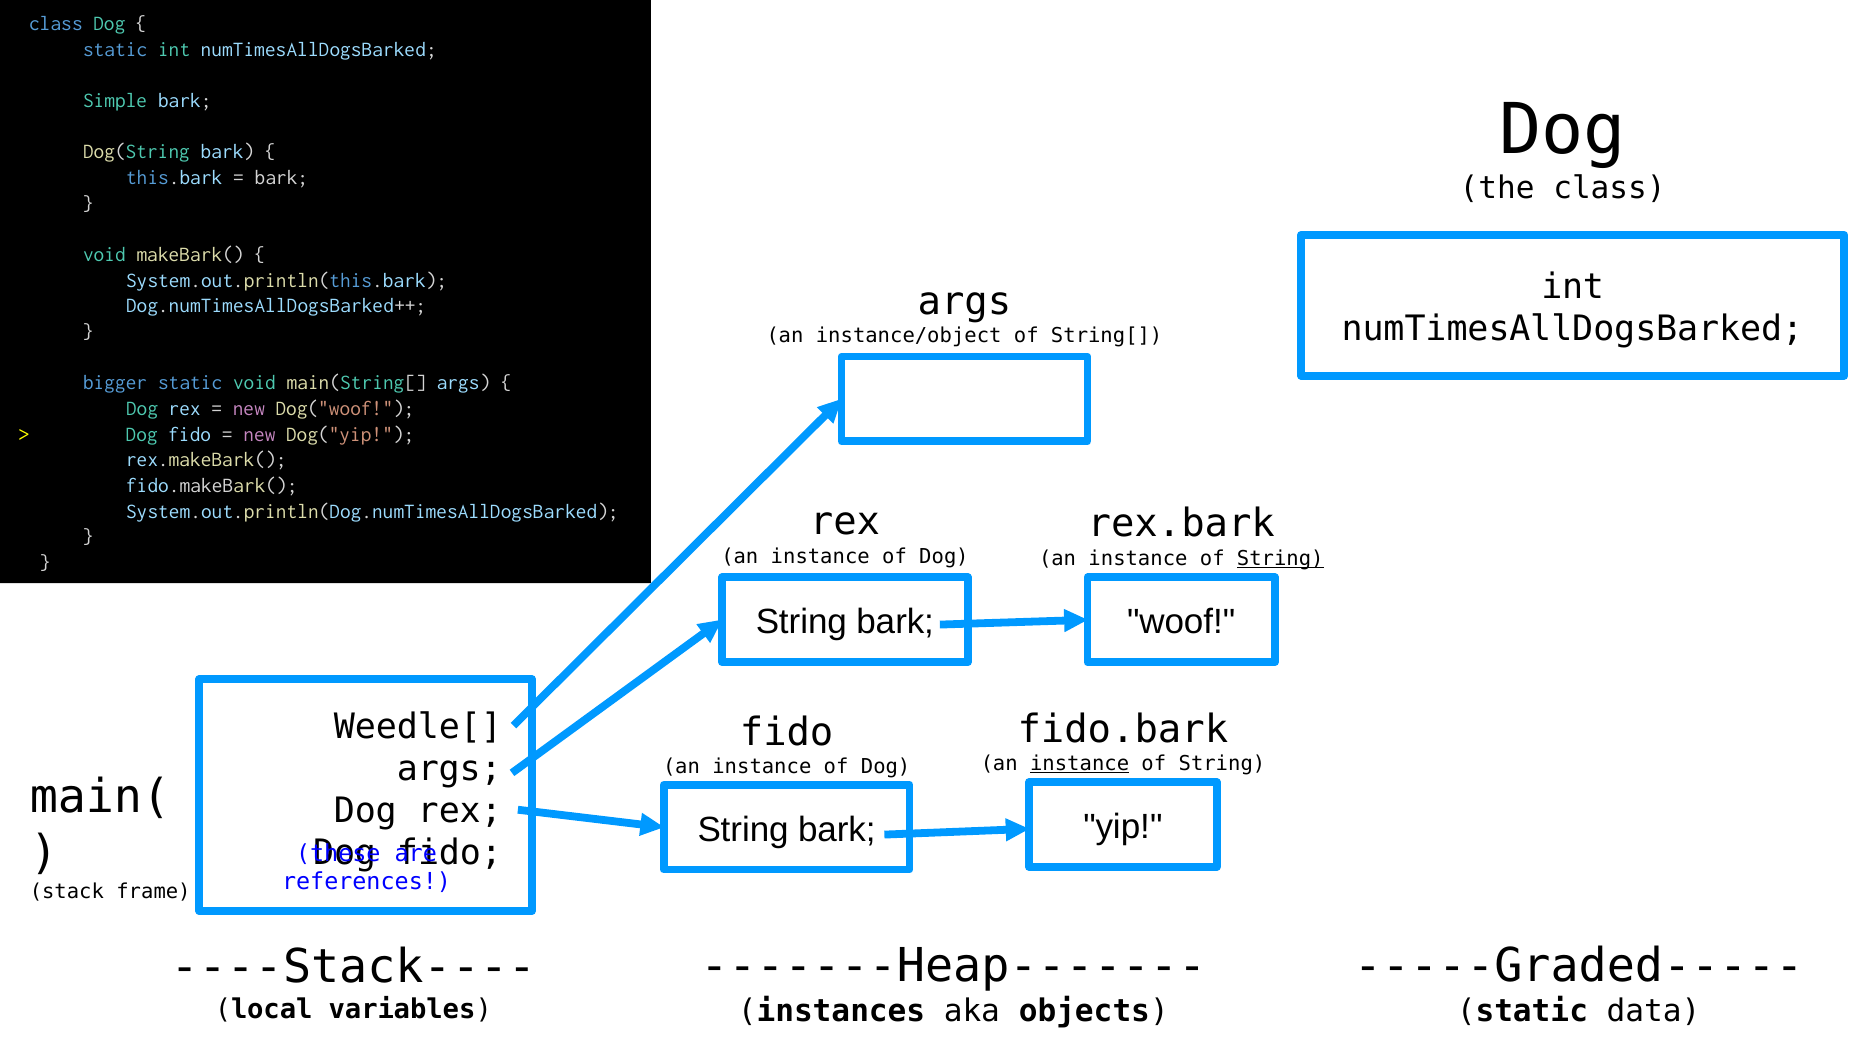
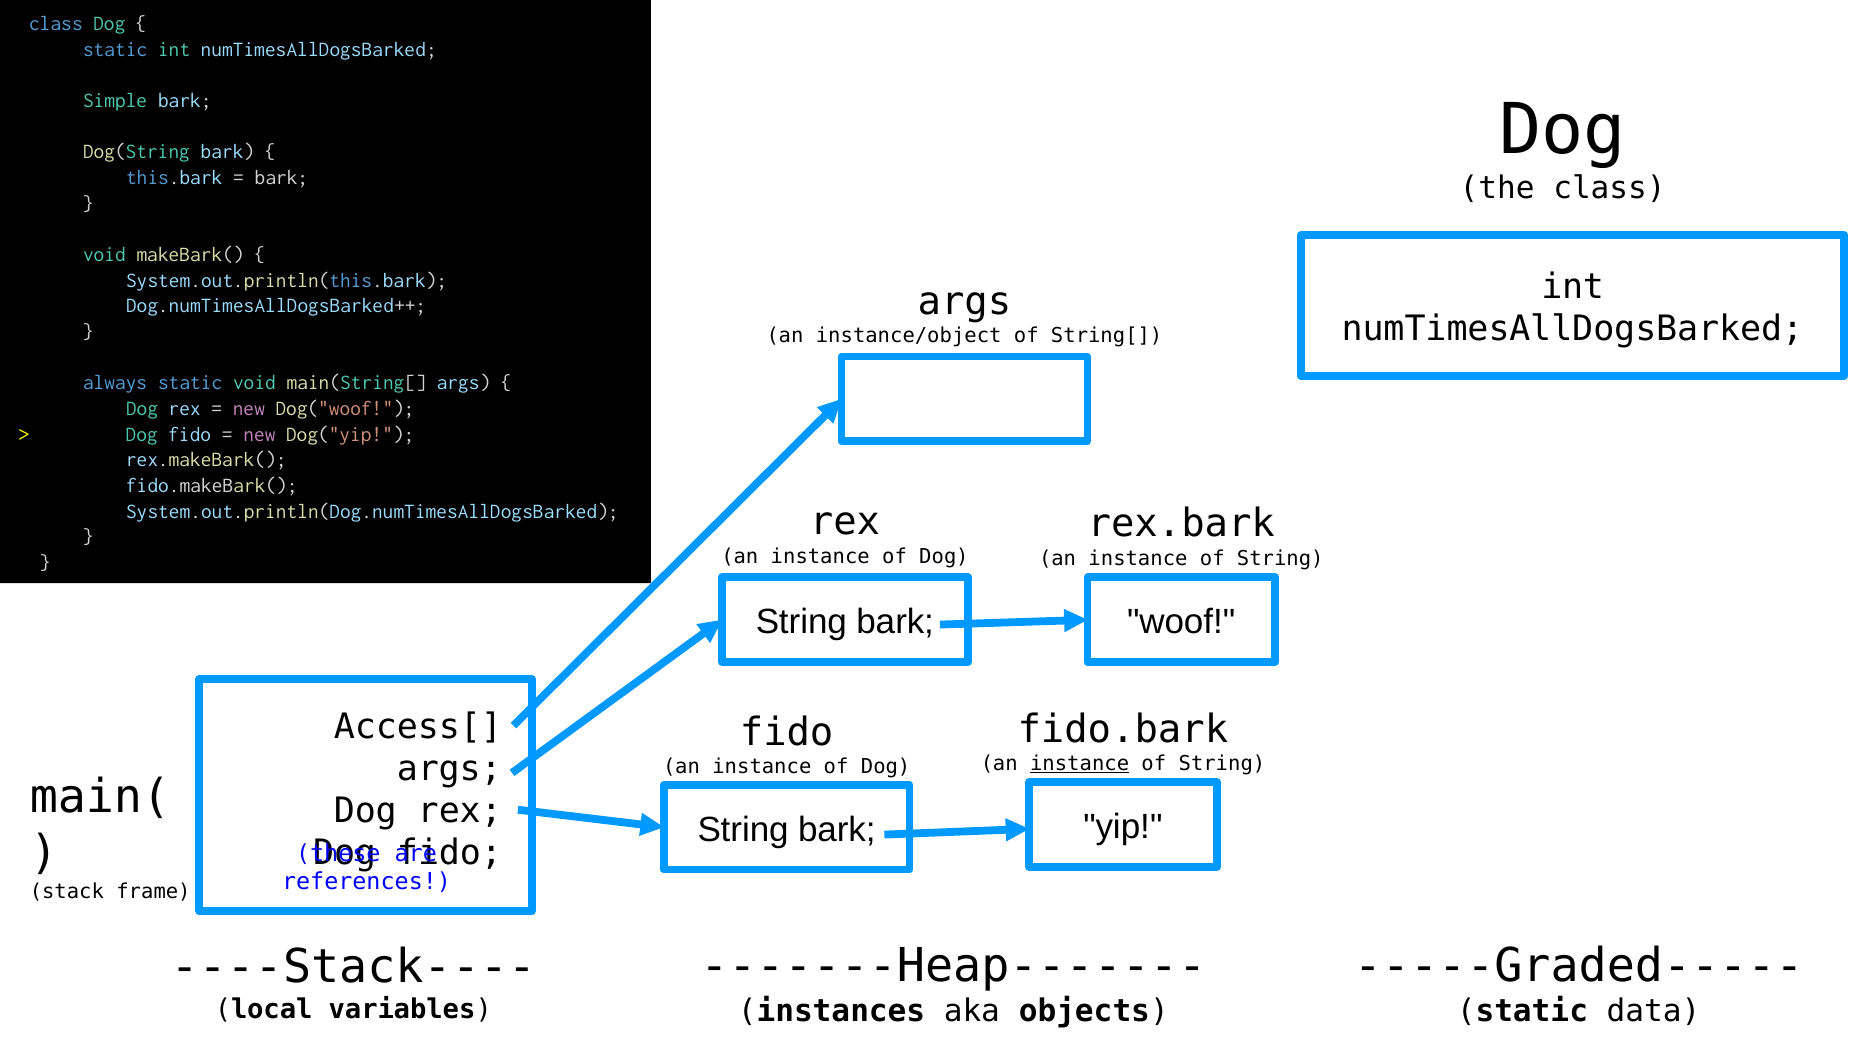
bigger: bigger -> always
String at (1280, 559) underline: present -> none
Weedle[: Weedle[ -> Access[
